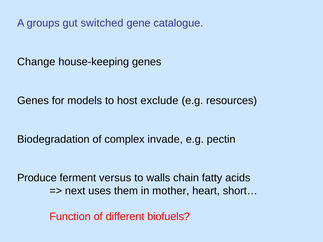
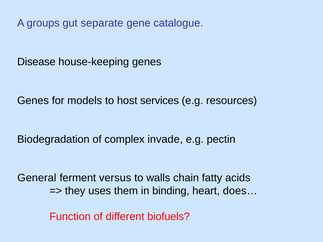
switched: switched -> separate
Change: Change -> Disease
exclude: exclude -> services
Produce: Produce -> General
next: next -> they
mother: mother -> binding
short…: short… -> does…
